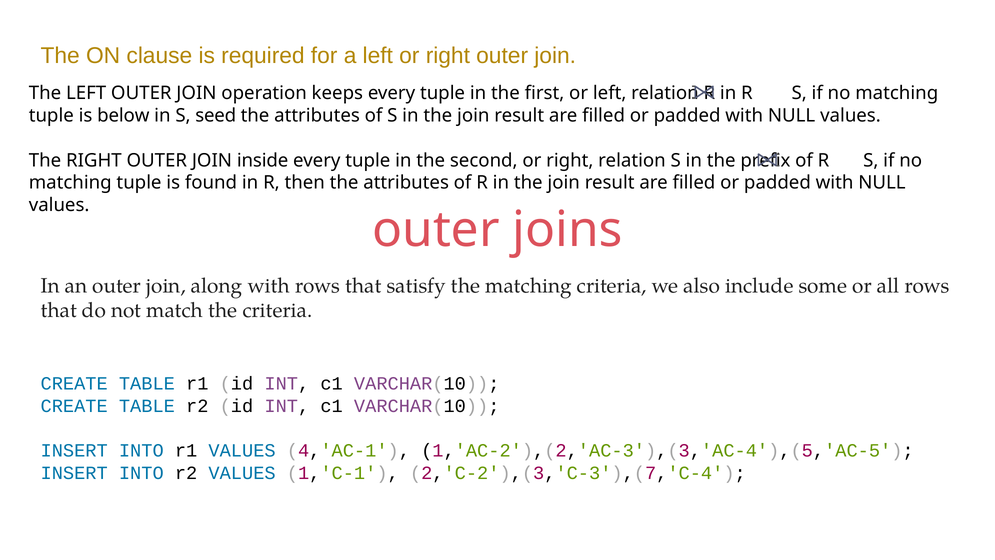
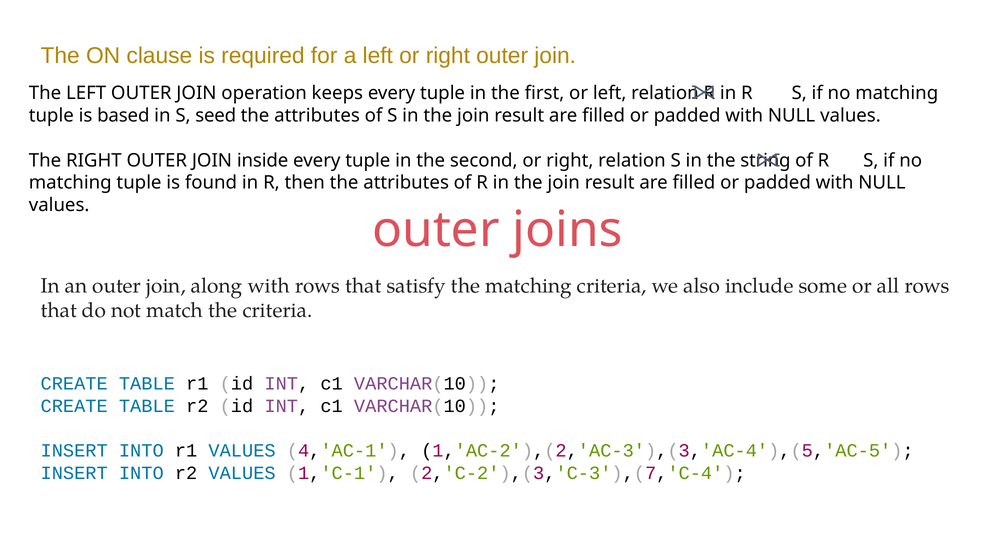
below: below -> based
prefix: prefix -> string
